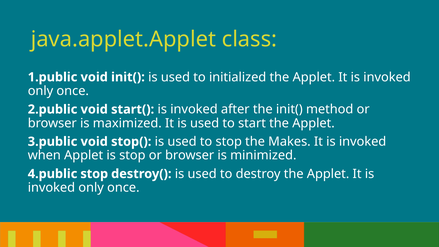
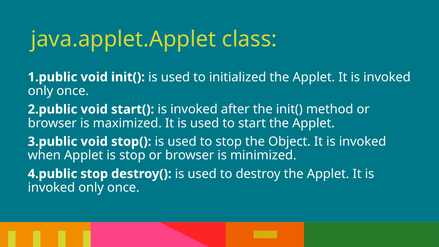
Makes: Makes -> Object
